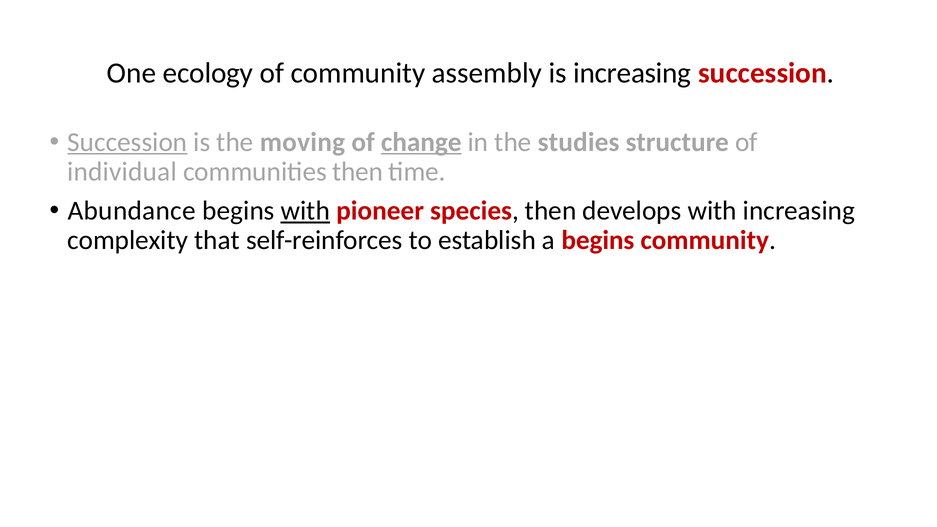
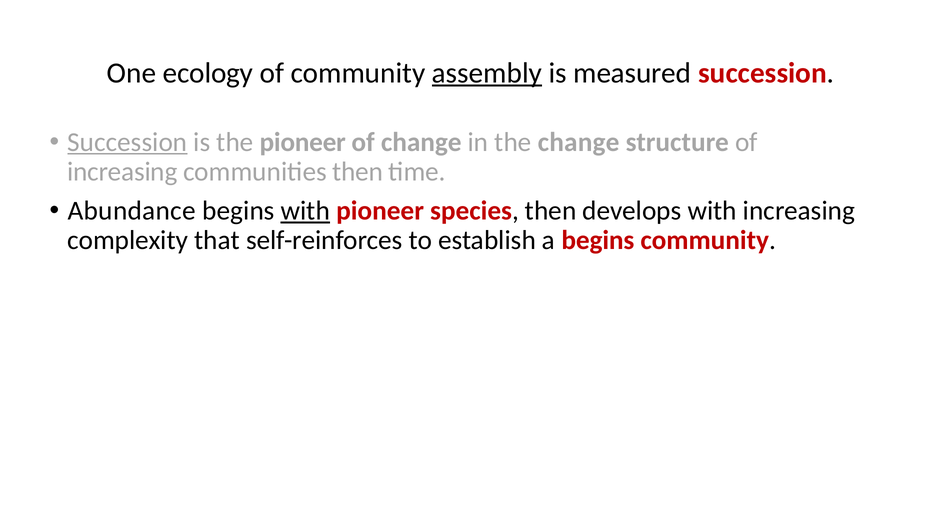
assembly underline: none -> present
is increasing: increasing -> measured
the moving: moving -> pioneer
change at (421, 142) underline: present -> none
the studies: studies -> change
individual at (122, 172): individual -> increasing
